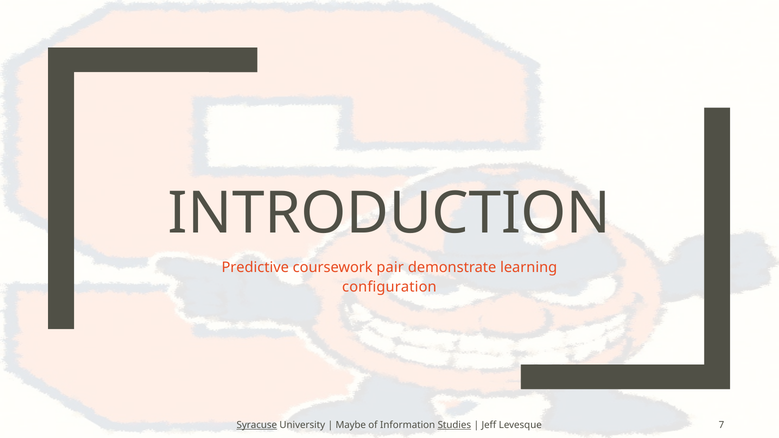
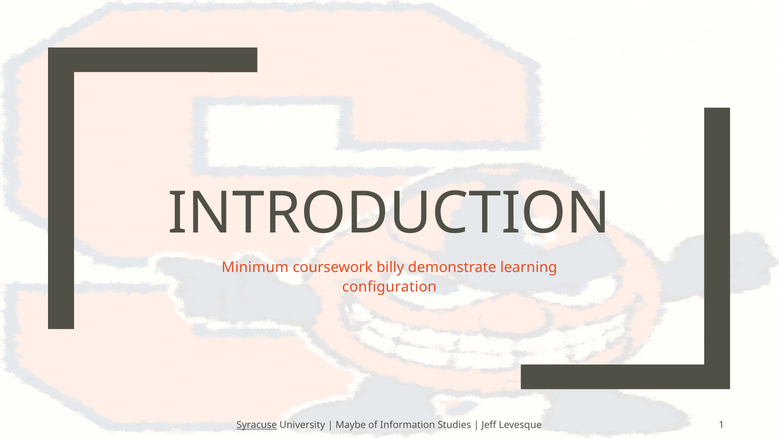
Predictive: Predictive -> Minimum
pair: pair -> billy
Studies underline: present -> none
7: 7 -> 1
